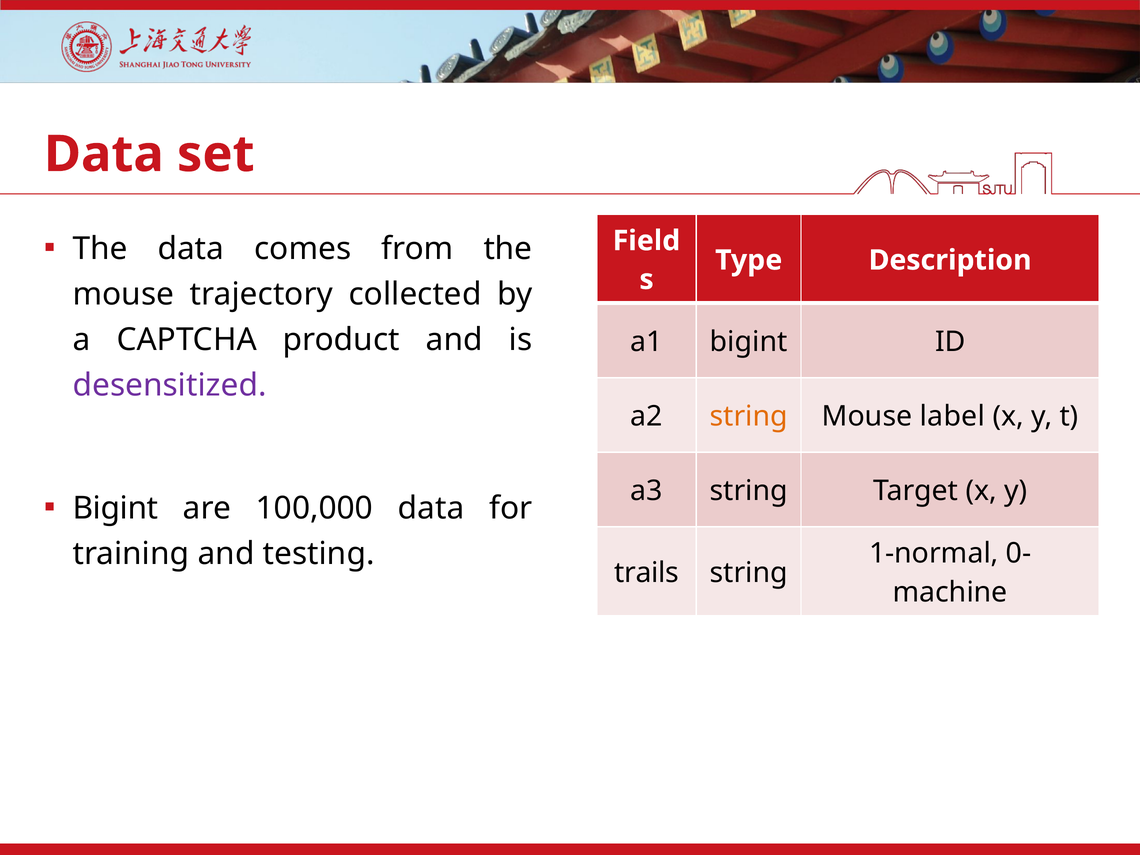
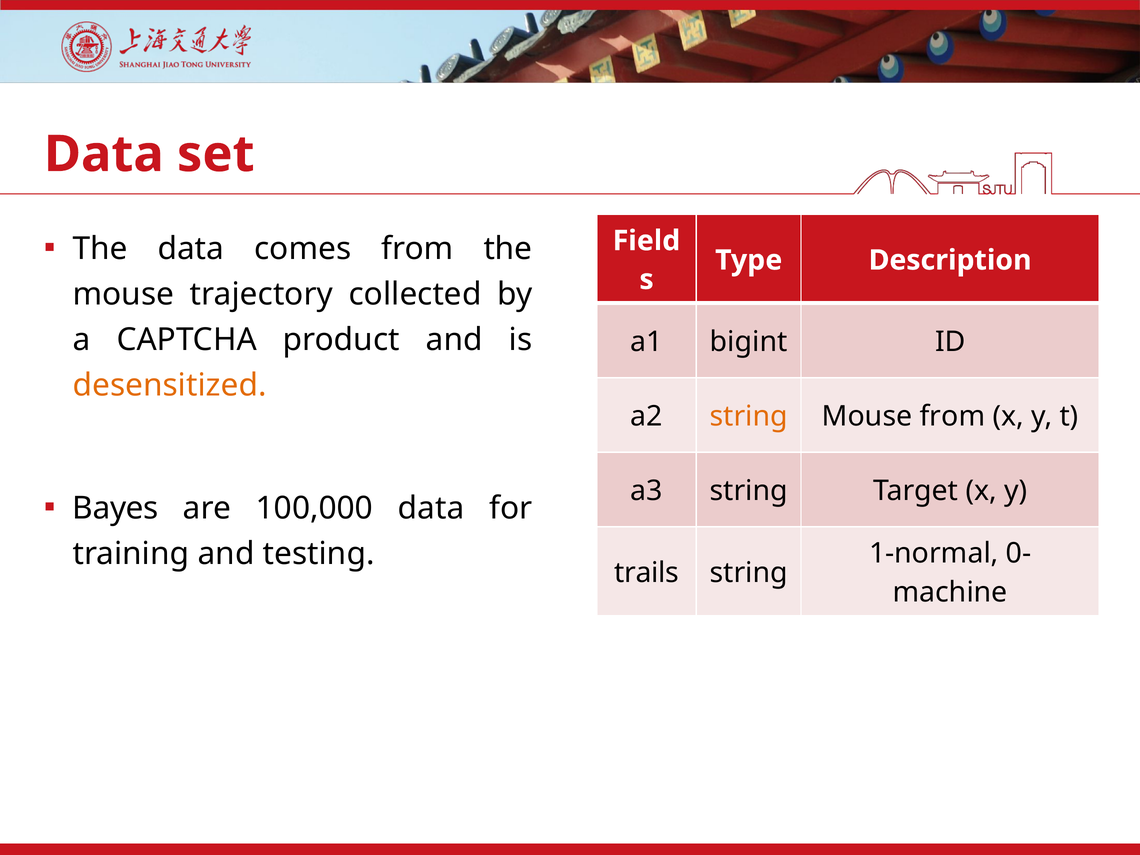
desensitized colour: purple -> orange
Mouse label: label -> from
Bigint at (115, 508): Bigint -> Bayes
